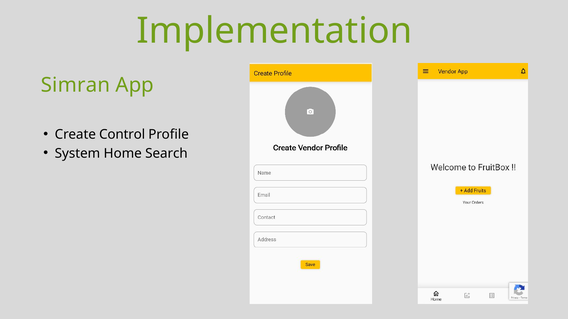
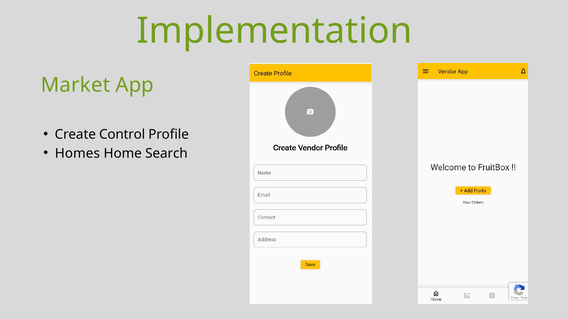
Simran: Simran -> Market
System: System -> Homes
